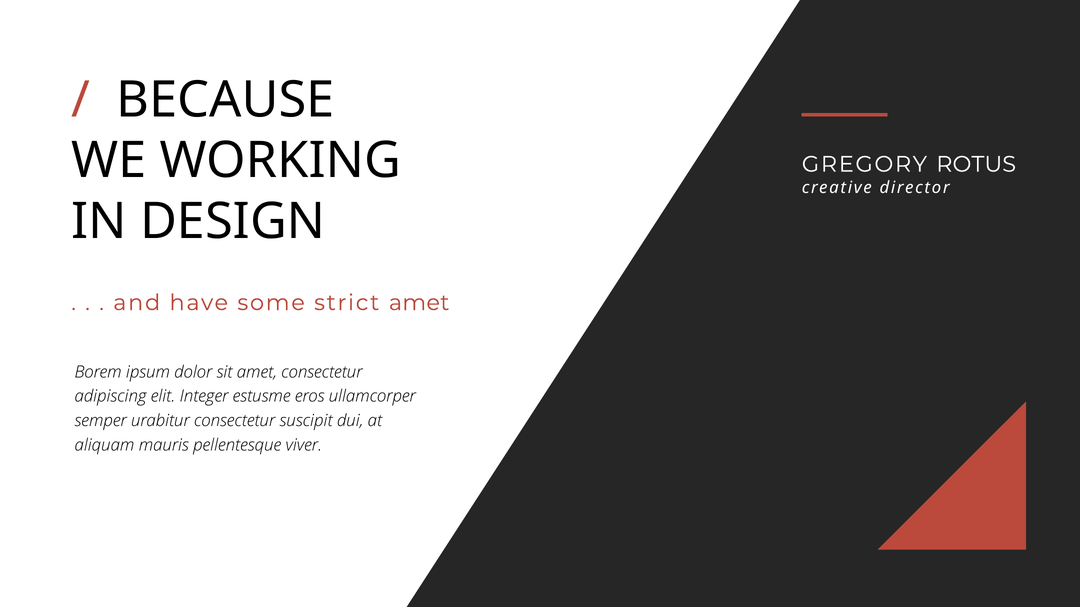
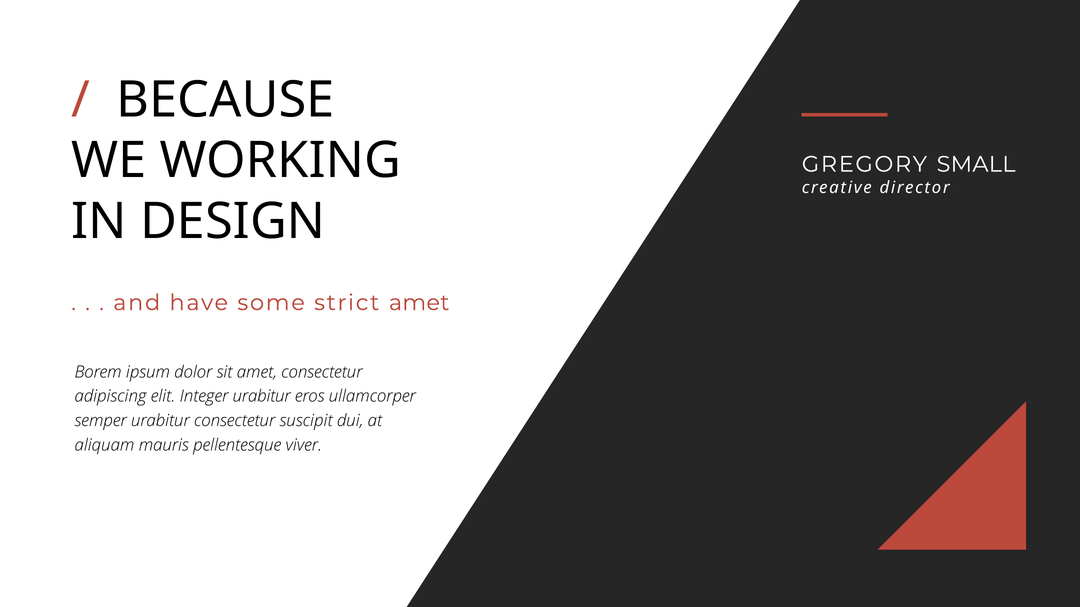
ROTUS: ROTUS -> SMALL
Integer estusme: estusme -> urabitur
